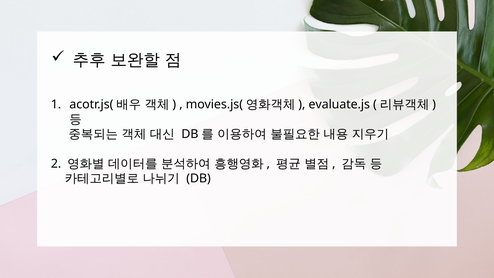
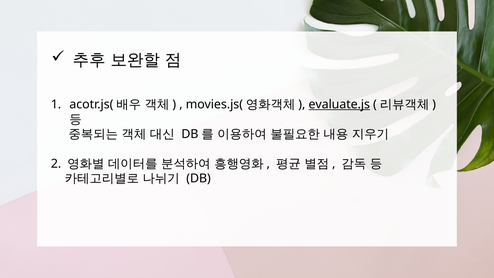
evaluate.js underline: none -> present
